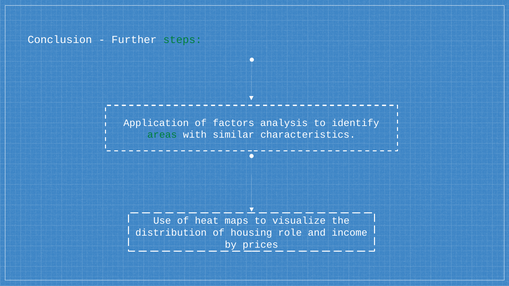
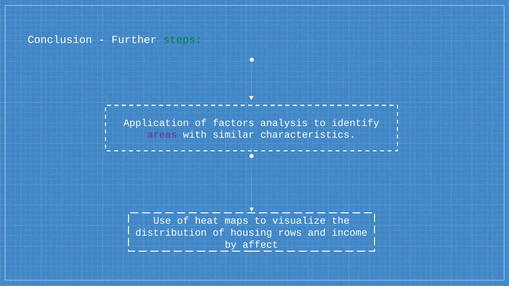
areas colour: green -> purple
role: role -> rows
prices: prices -> affect
